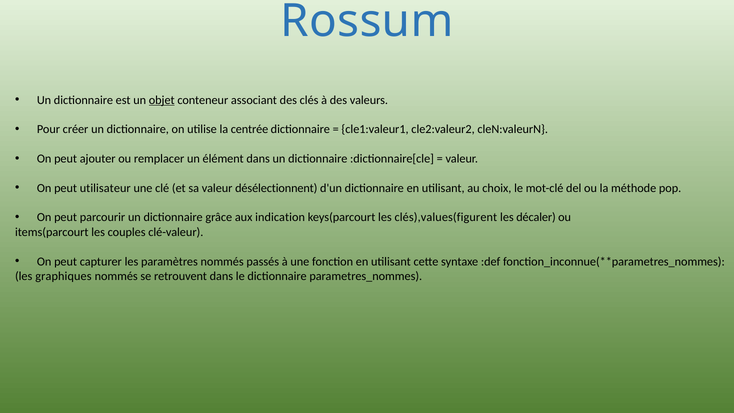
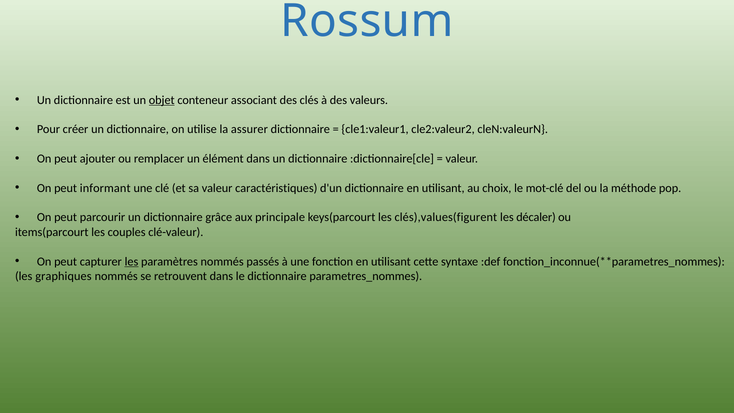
centrée: centrée -> assurer
utilisateur: utilisateur -> informant
désélectionnent: désélectionnent -> caractéristiques
indication: indication -> principale
les at (131, 261) underline: none -> present
